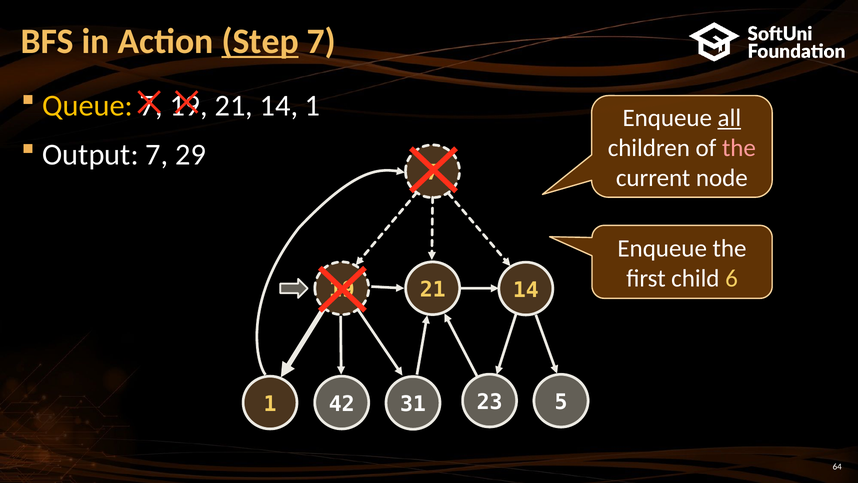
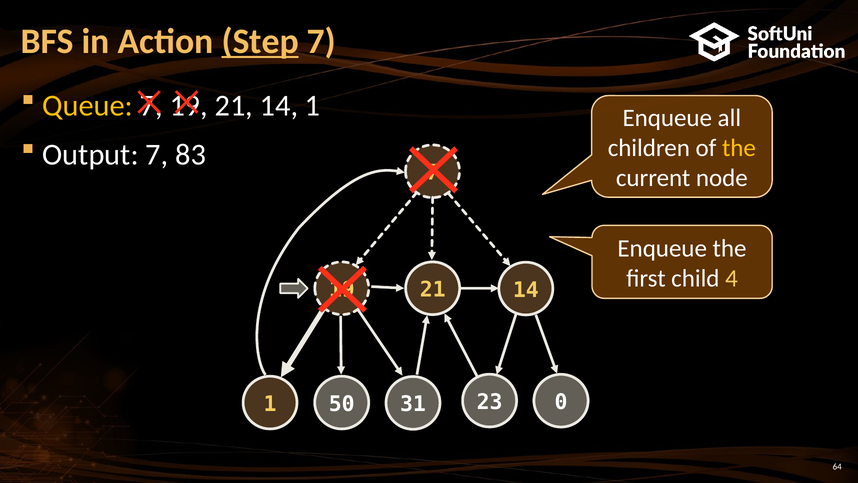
all underline: present -> none
the at (739, 148) colour: pink -> yellow
29: 29 -> 83
6: 6 -> 4
5: 5 -> 0
42: 42 -> 50
